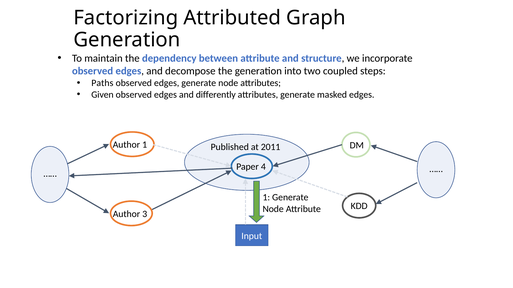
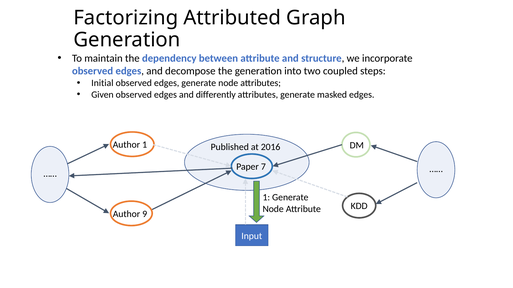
Paths: Paths -> Initial
2011: 2011 -> 2016
4: 4 -> 7
3: 3 -> 9
